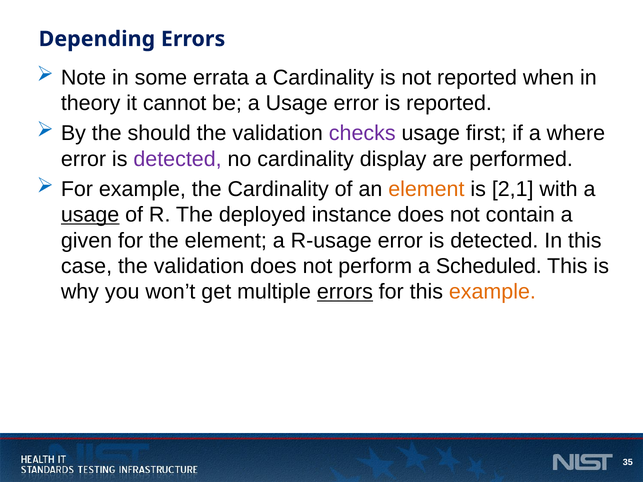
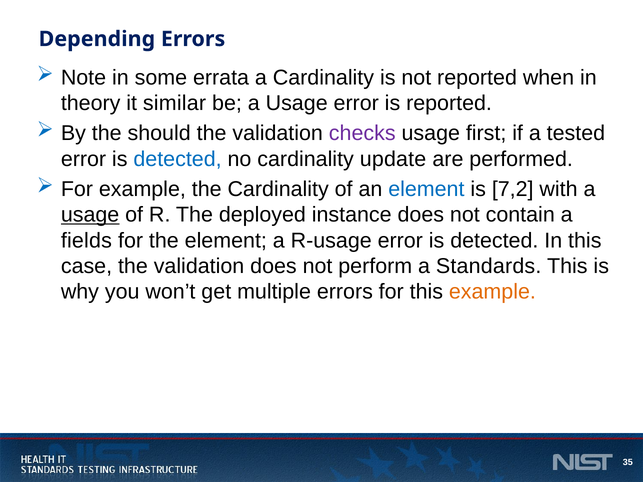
cannot: cannot -> similar
where: where -> tested
detected at (178, 159) colour: purple -> blue
display: display -> update
element at (426, 189) colour: orange -> blue
2,1: 2,1 -> 7,2
given: given -> fields
Scheduled: Scheduled -> Standards
errors at (345, 292) underline: present -> none
